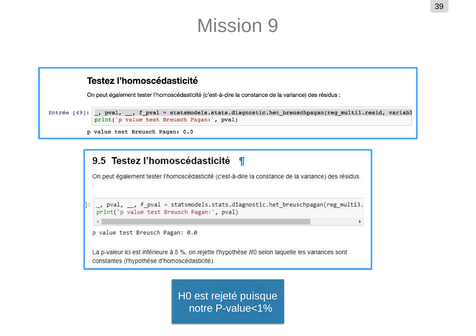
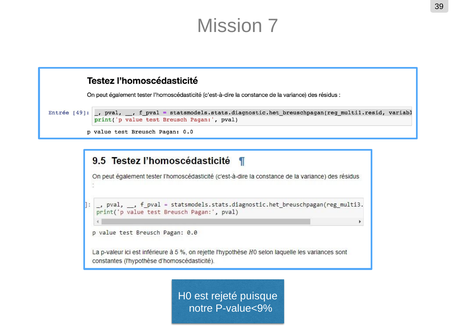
9: 9 -> 7
P-value<1%: P-value<1% -> P-value<9%
